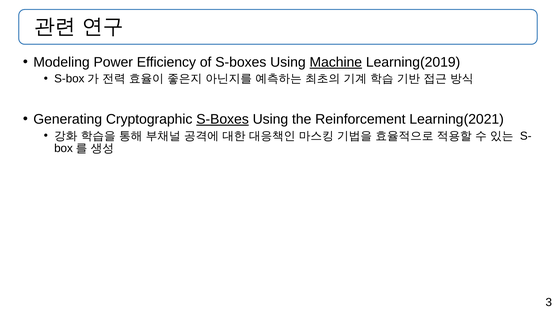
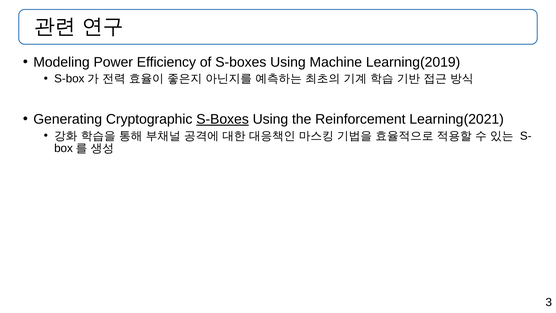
Machine underline: present -> none
